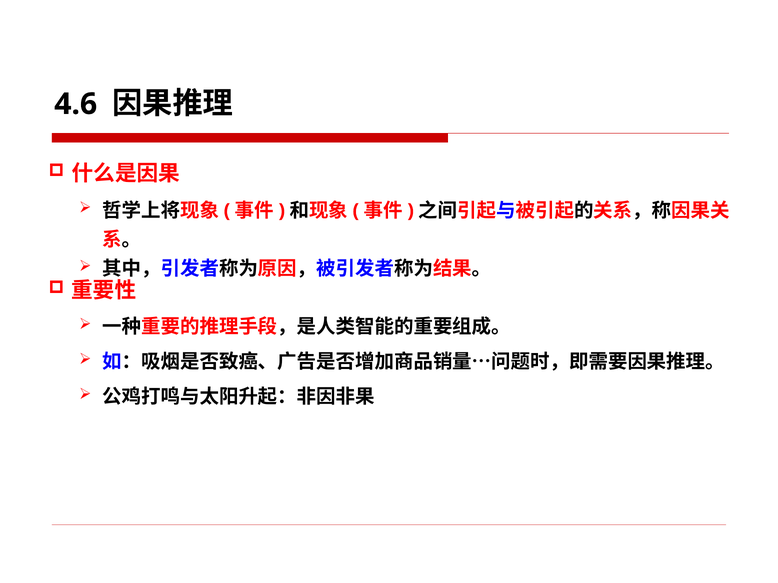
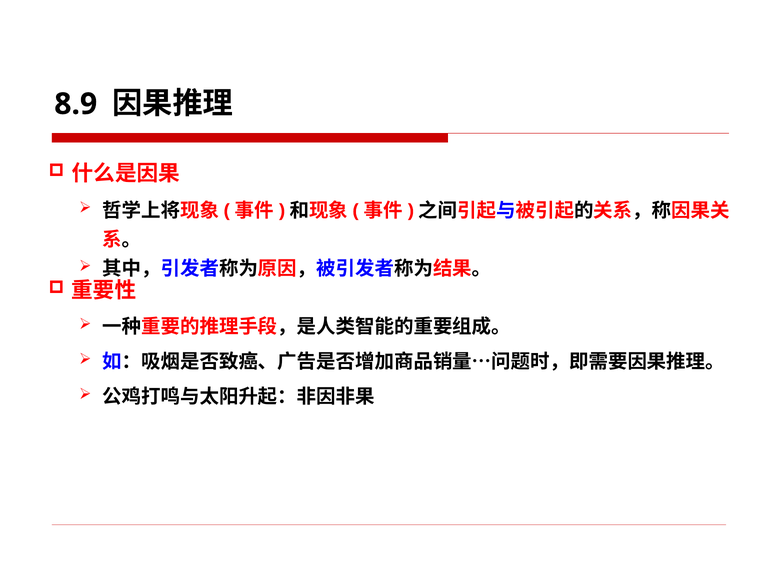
4.6: 4.6 -> 8.9
